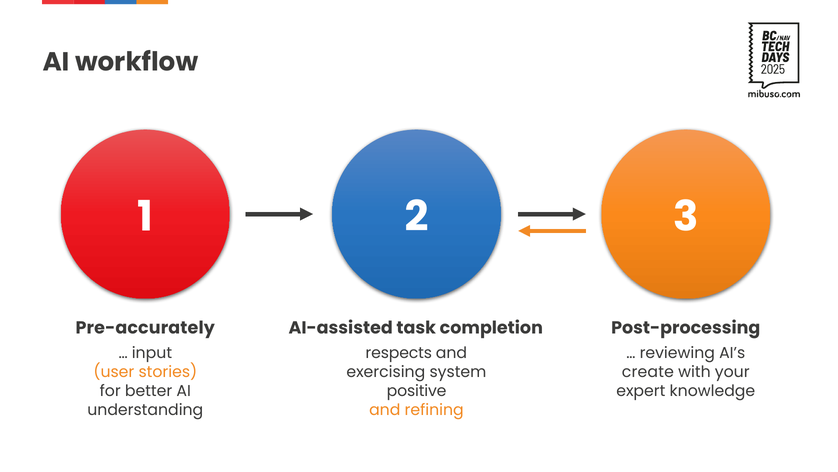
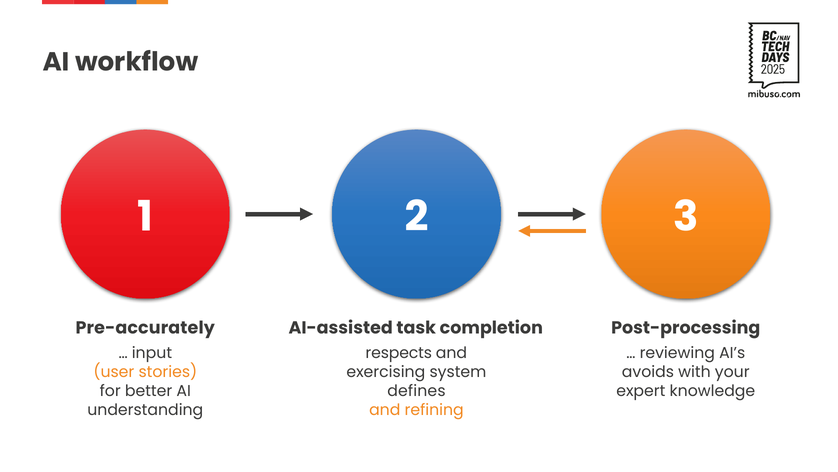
create: create -> avoids
positive: positive -> defines
